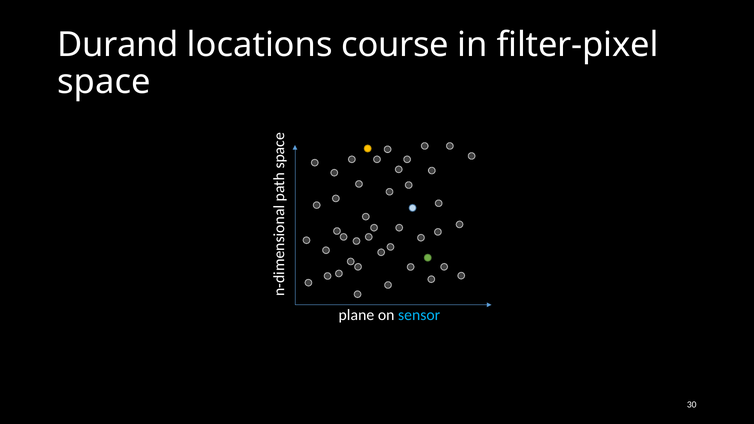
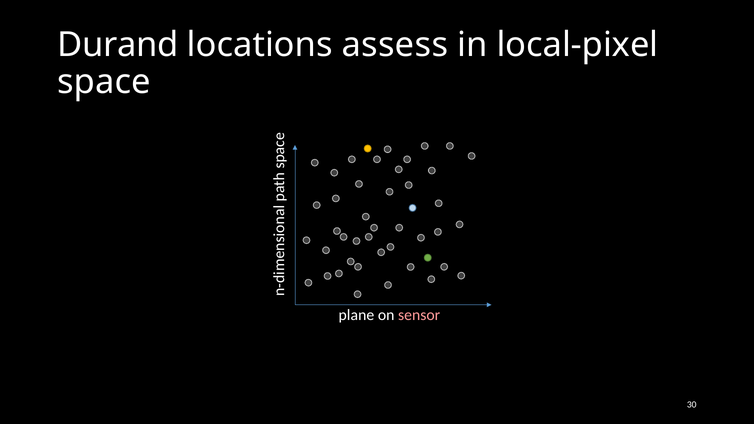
course: course -> assess
filter-pixel: filter-pixel -> local-pixel
sensor colour: light blue -> pink
